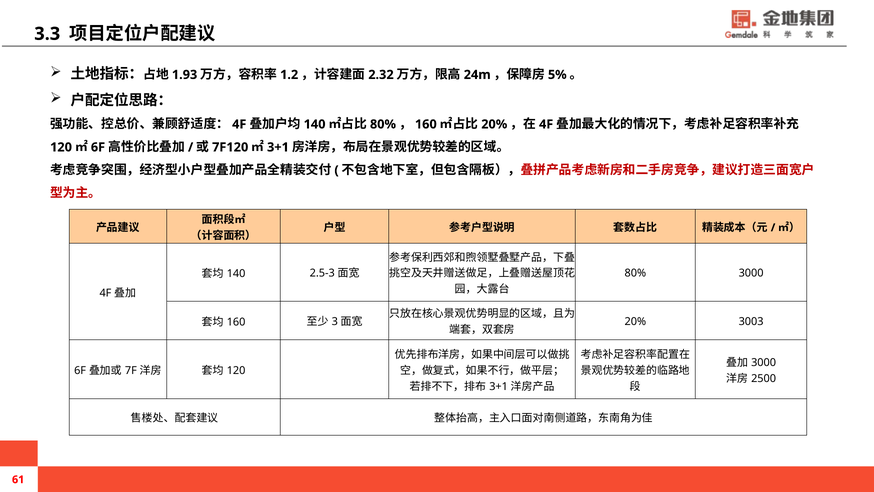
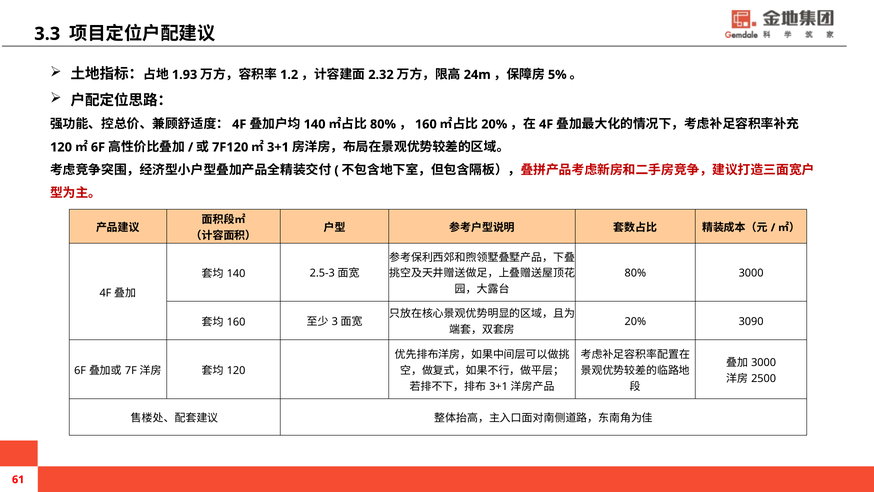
3003: 3003 -> 3090
